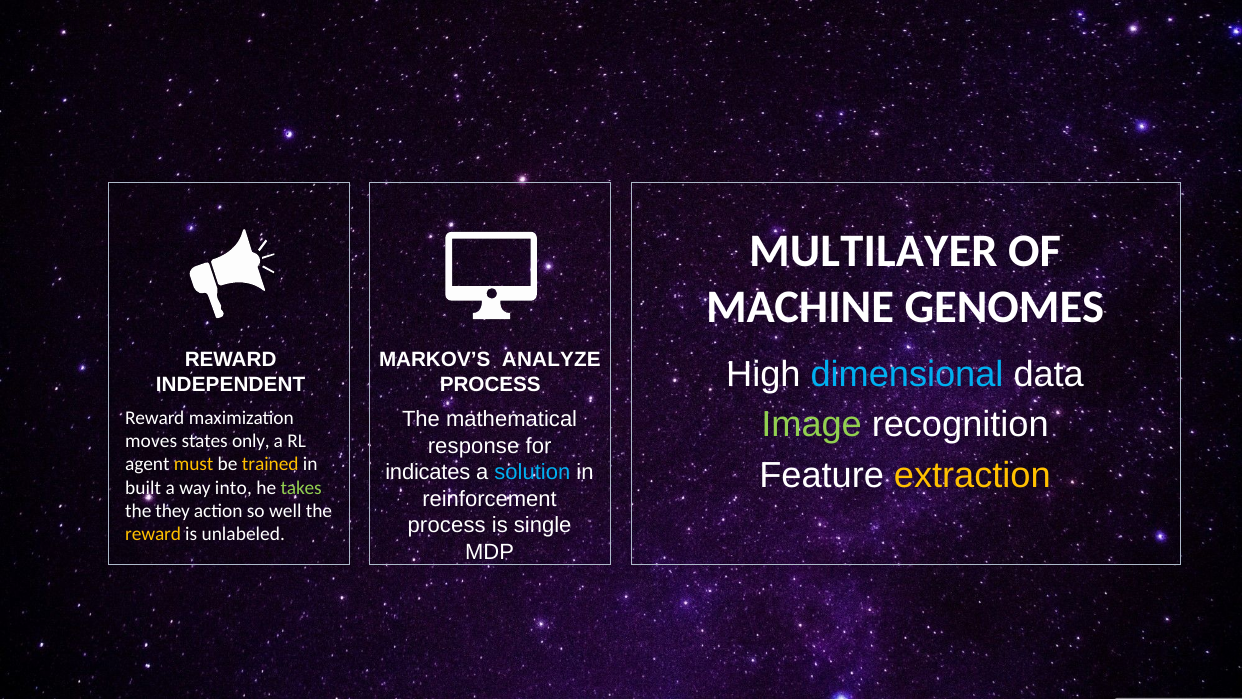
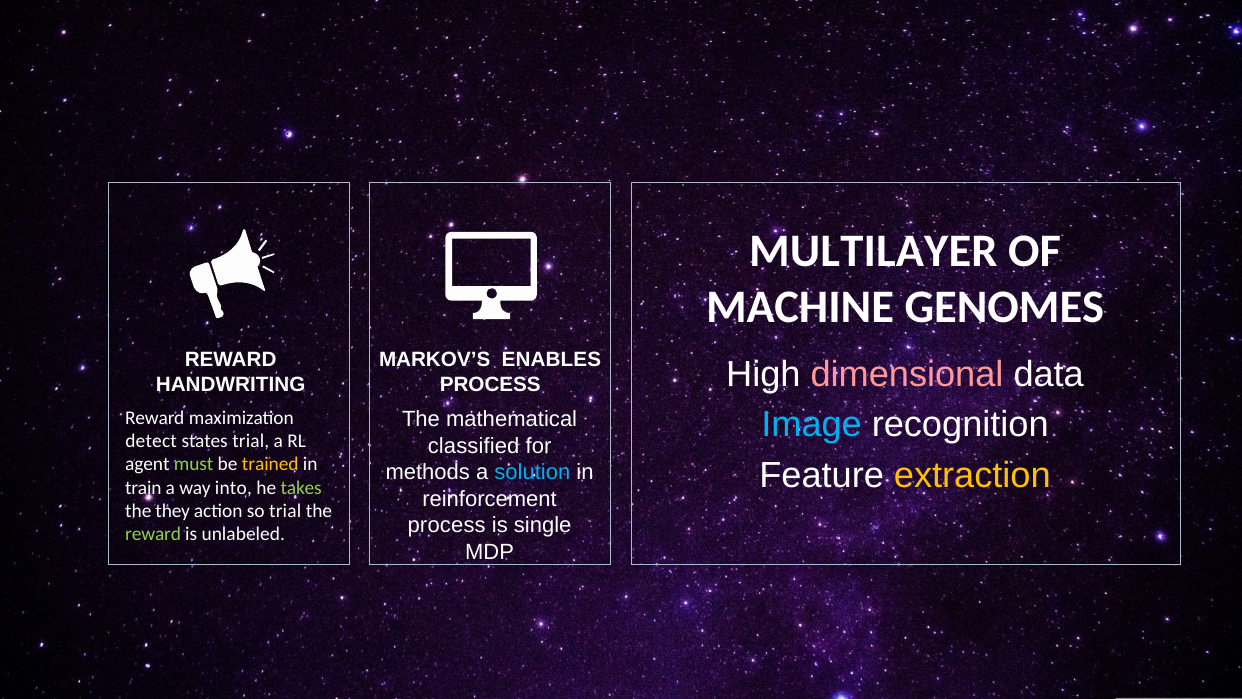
ANALYZE: ANALYZE -> ENABLES
dimensional colour: light blue -> pink
INDEPENDENT: INDEPENDENT -> HANDWRITING
Image colour: light green -> light blue
moves: moves -> detect
states only: only -> trial
response: response -> classified
must colour: yellow -> light green
indicates: indicates -> methods
built: built -> train
so well: well -> trial
reward at (153, 534) colour: yellow -> light green
